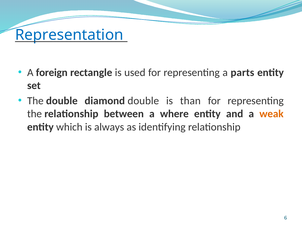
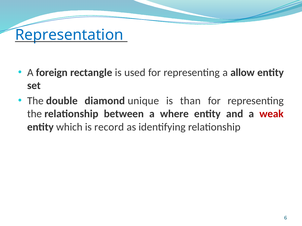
parts: parts -> allow
diamond double: double -> unique
weak colour: orange -> red
always: always -> record
